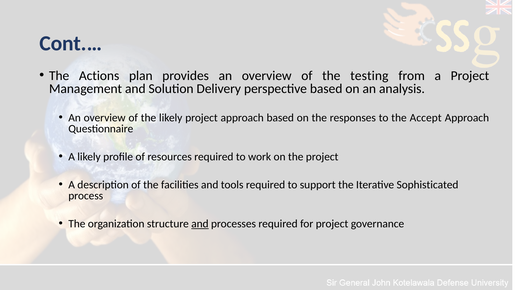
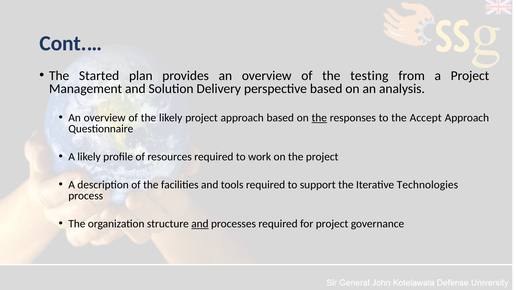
Actions: Actions -> Started
the at (319, 118) underline: none -> present
Sophisticated: Sophisticated -> Technologies
